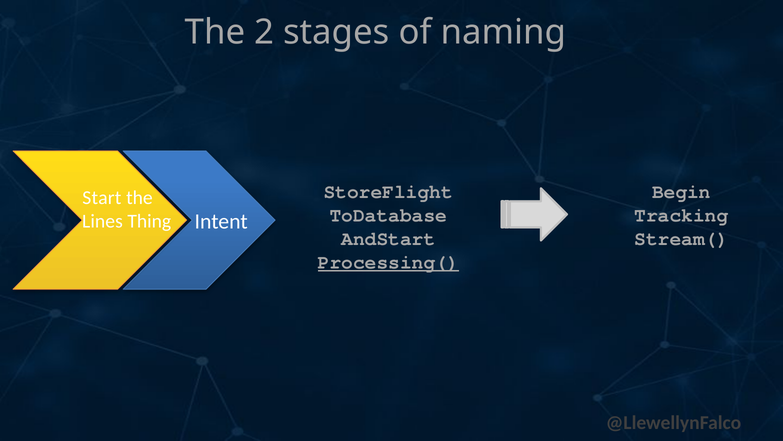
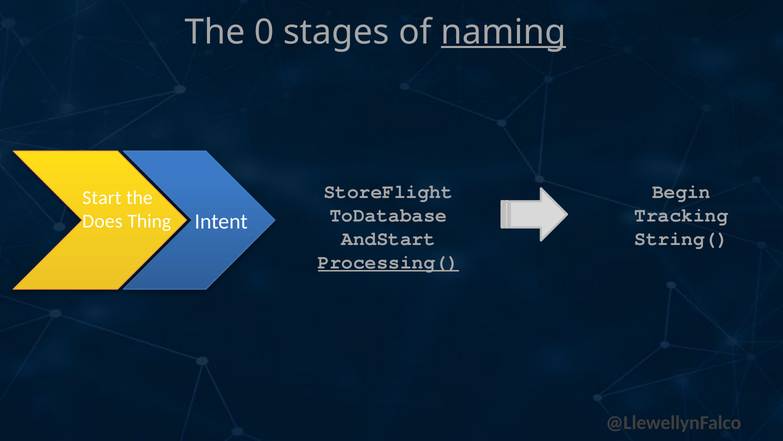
2: 2 -> 0
naming underline: none -> present
Lines: Lines -> Does
Stream(: Stream( -> String(
